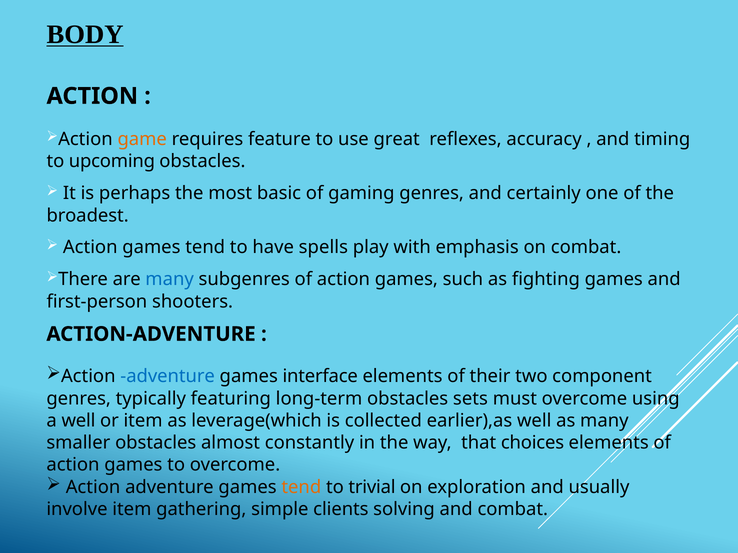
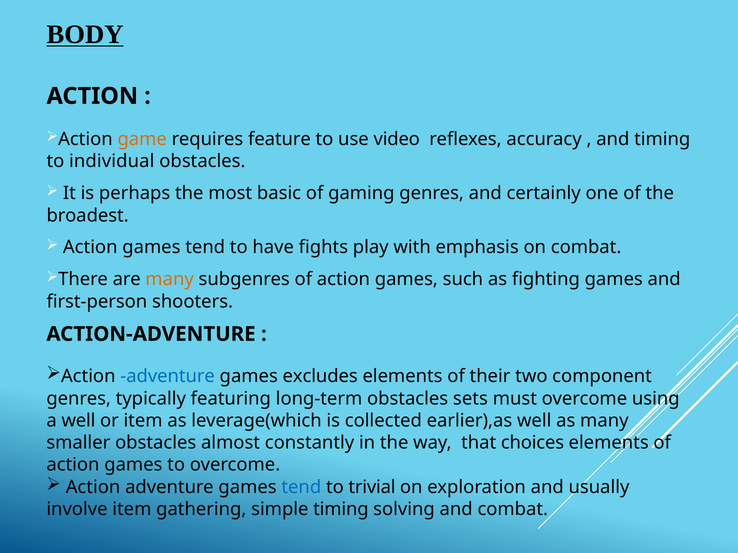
great: great -> video
upcoming: upcoming -> individual
spells: spells -> fights
many at (170, 280) colour: blue -> orange
interface: interface -> excludes
tend at (301, 487) colour: orange -> blue
simple clients: clients -> timing
